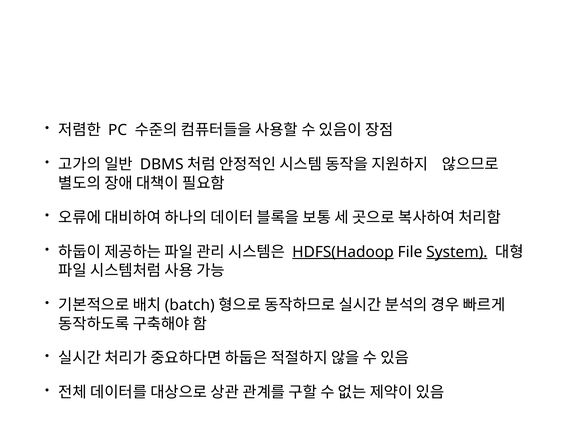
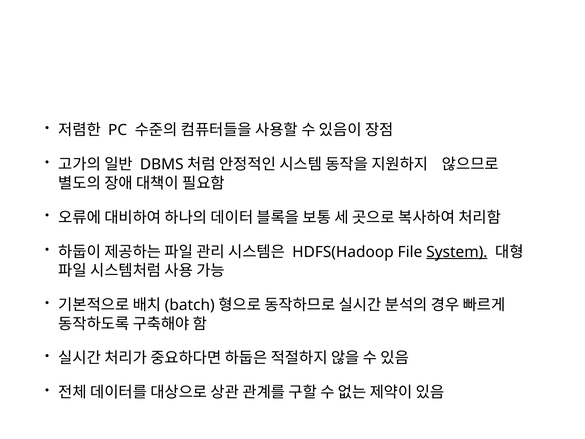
HDFS(Hadoop underline: present -> none
